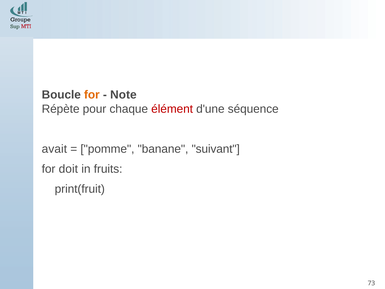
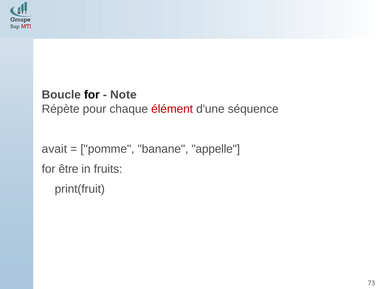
for at (92, 95) colour: orange -> black
suivant: suivant -> appelle
doit: doit -> être
